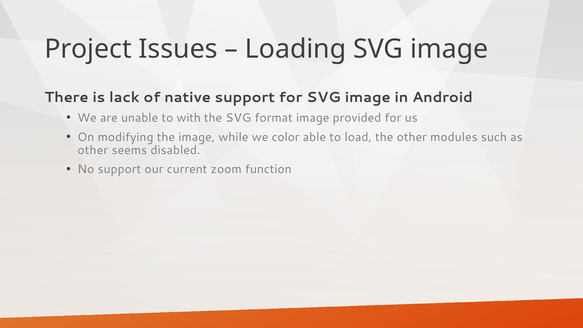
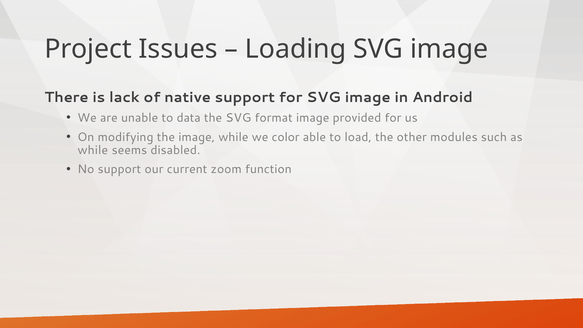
with: with -> data
other at (93, 150): other -> while
